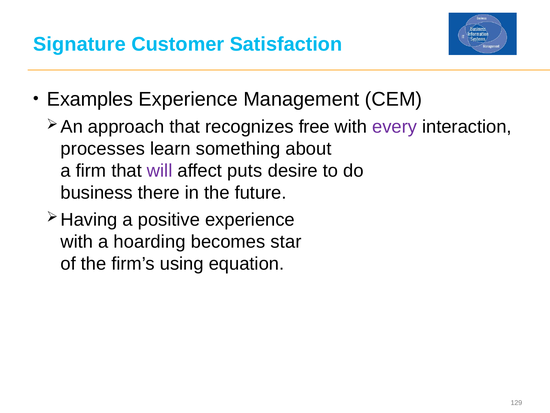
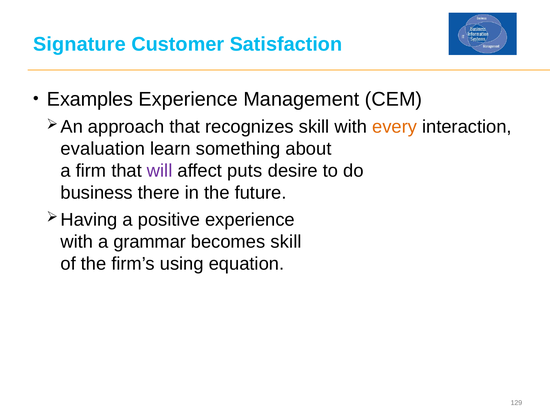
recognizes free: free -> skill
every colour: purple -> orange
processes: processes -> evaluation
hoarding: hoarding -> grammar
becomes star: star -> skill
